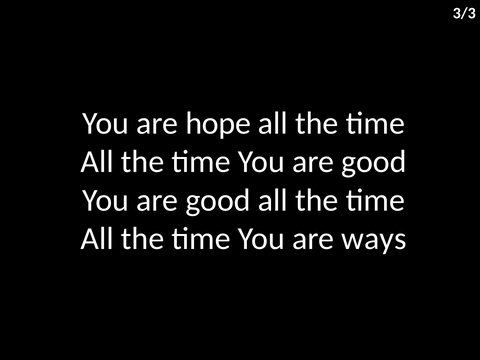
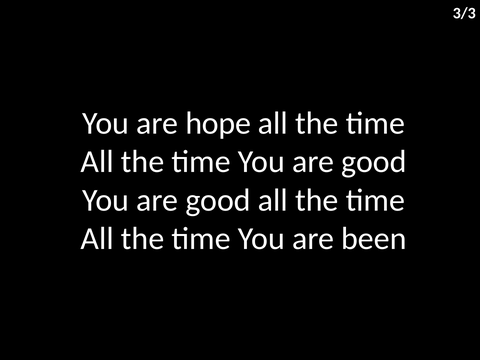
ways: ways -> been
